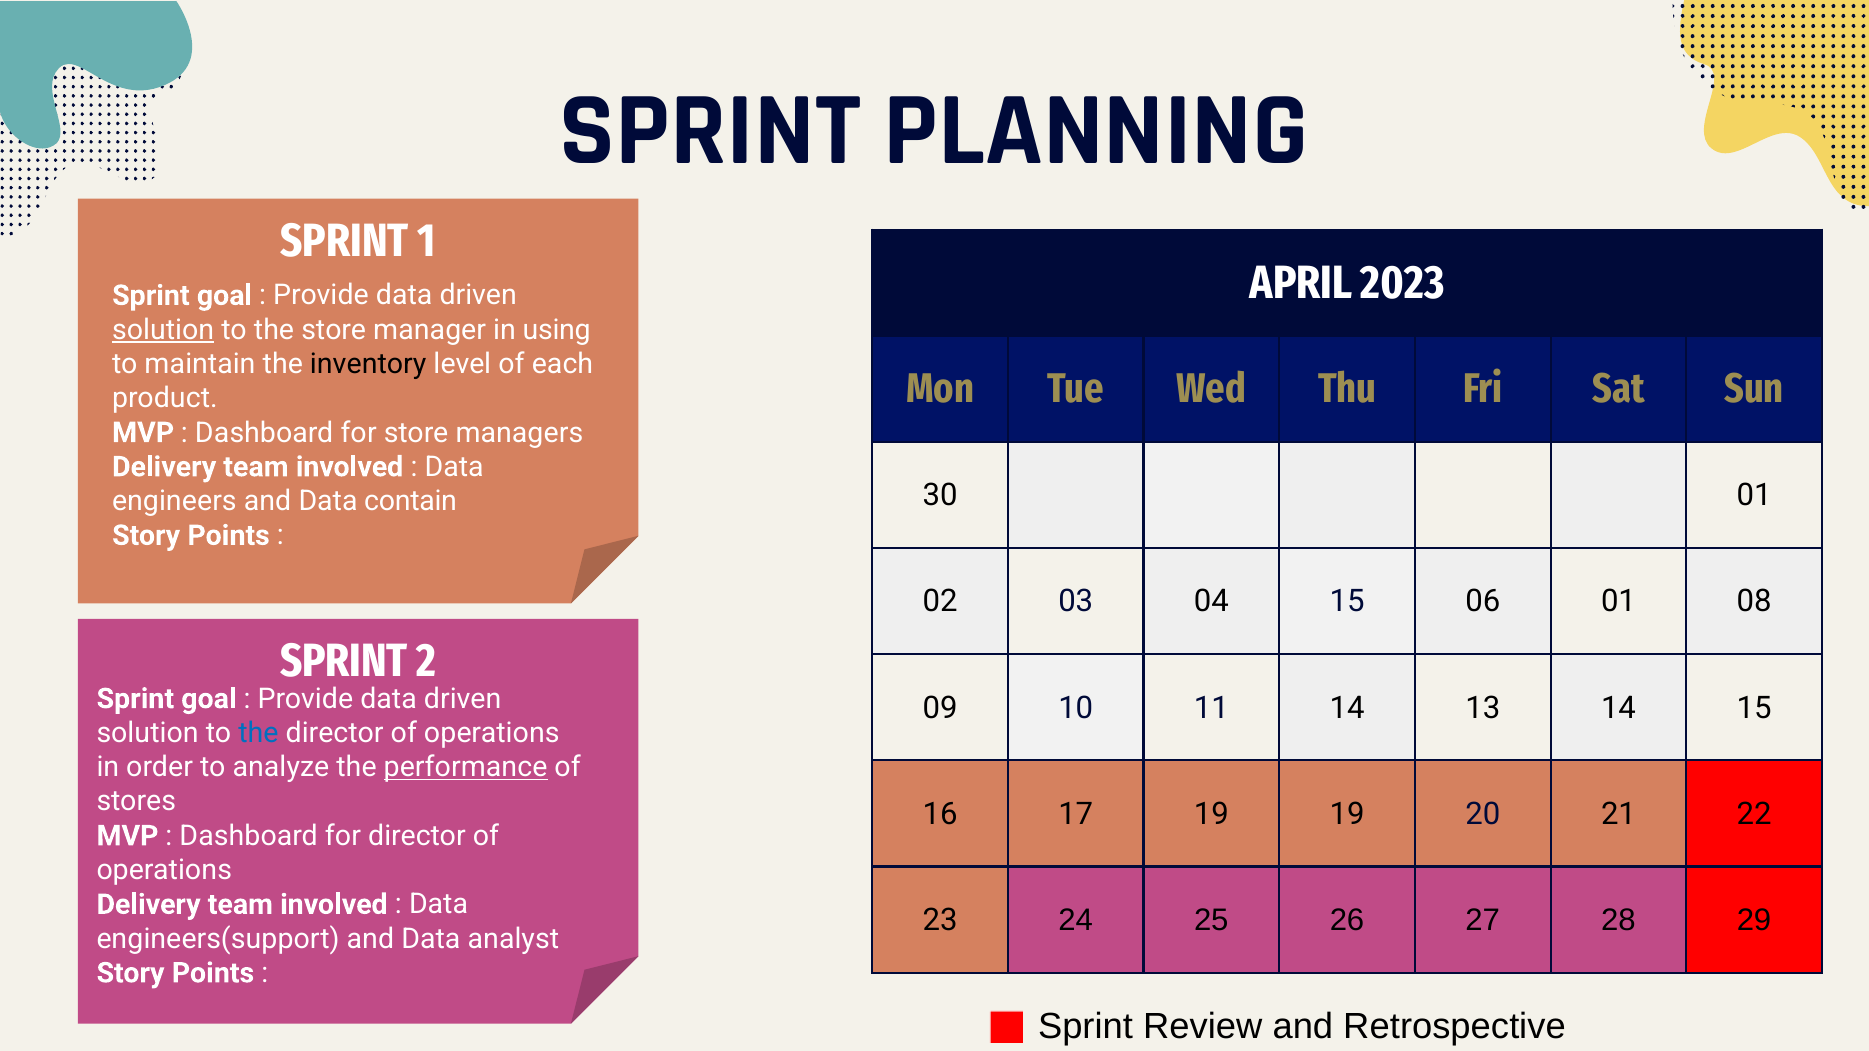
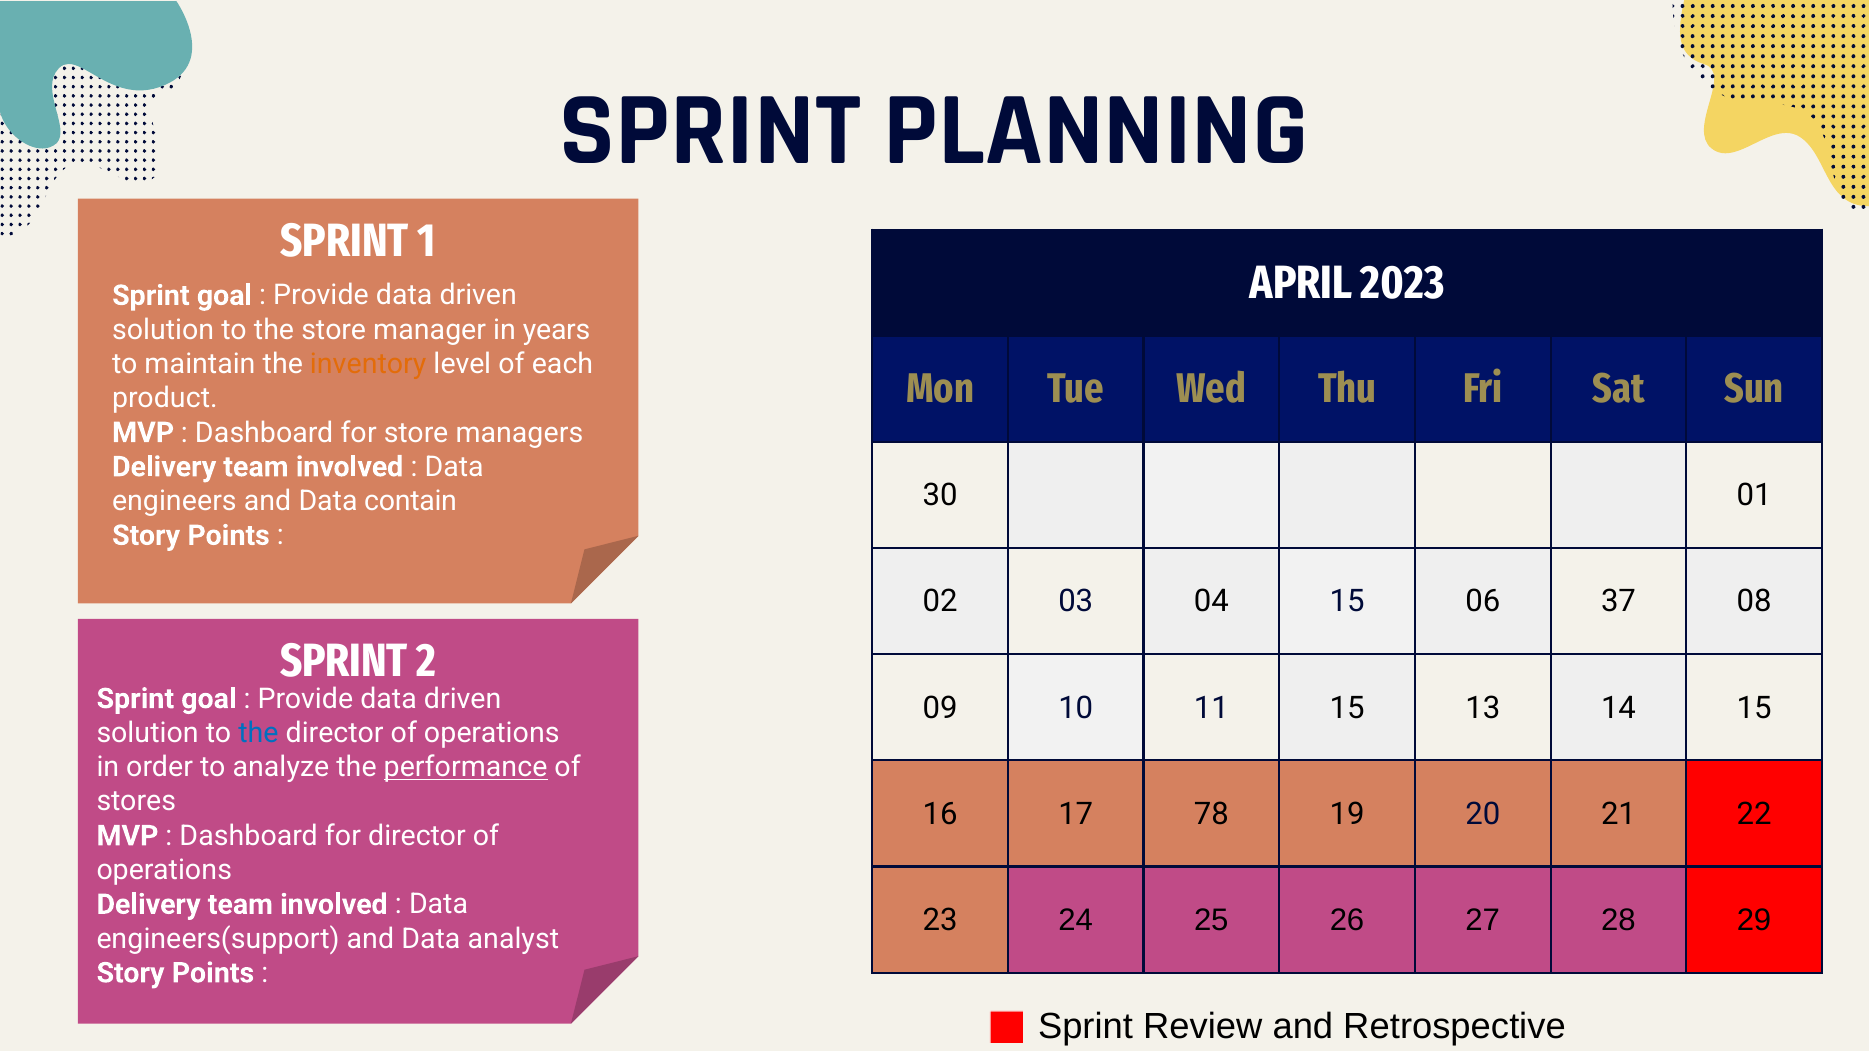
solution at (163, 330) underline: present -> none
using: using -> years
inventory colour: black -> orange
06 01: 01 -> 37
11 14: 14 -> 15
17 19: 19 -> 78
